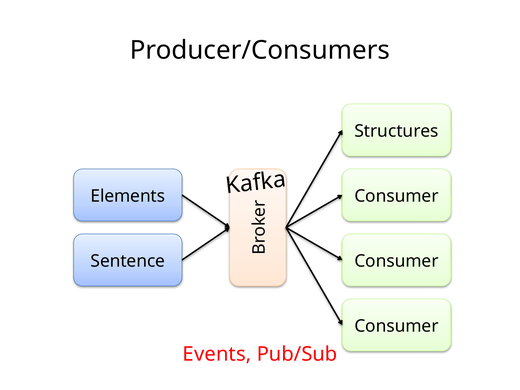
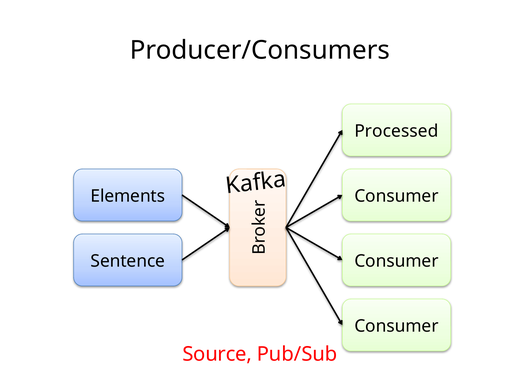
Structures: Structures -> Processed
Events: Events -> Source
